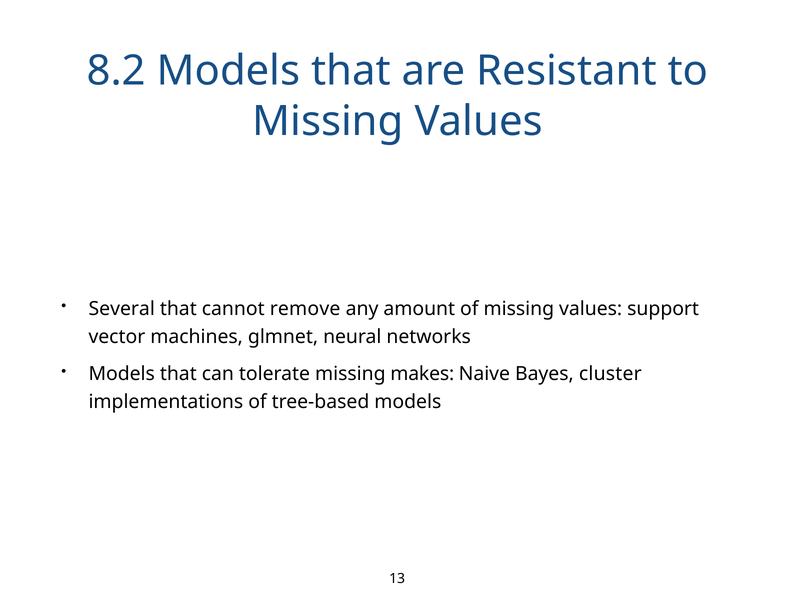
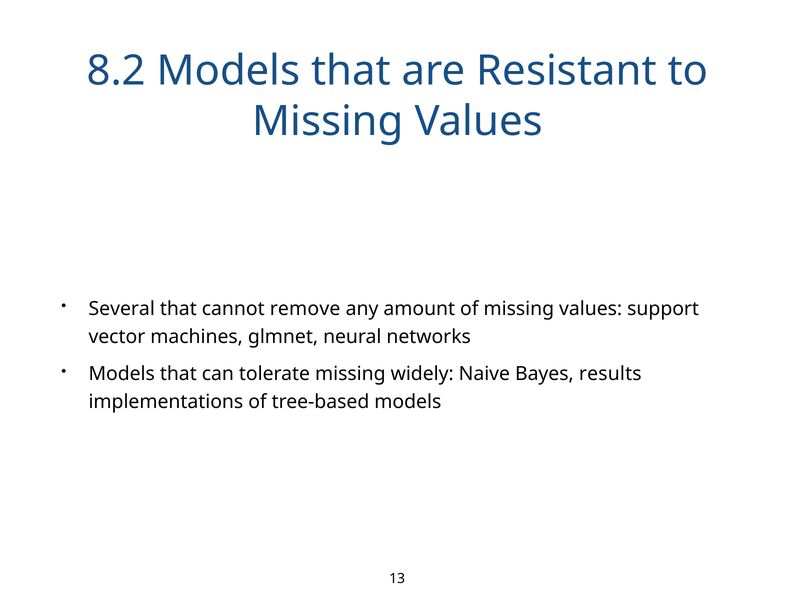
makes: makes -> widely
cluster: cluster -> results
